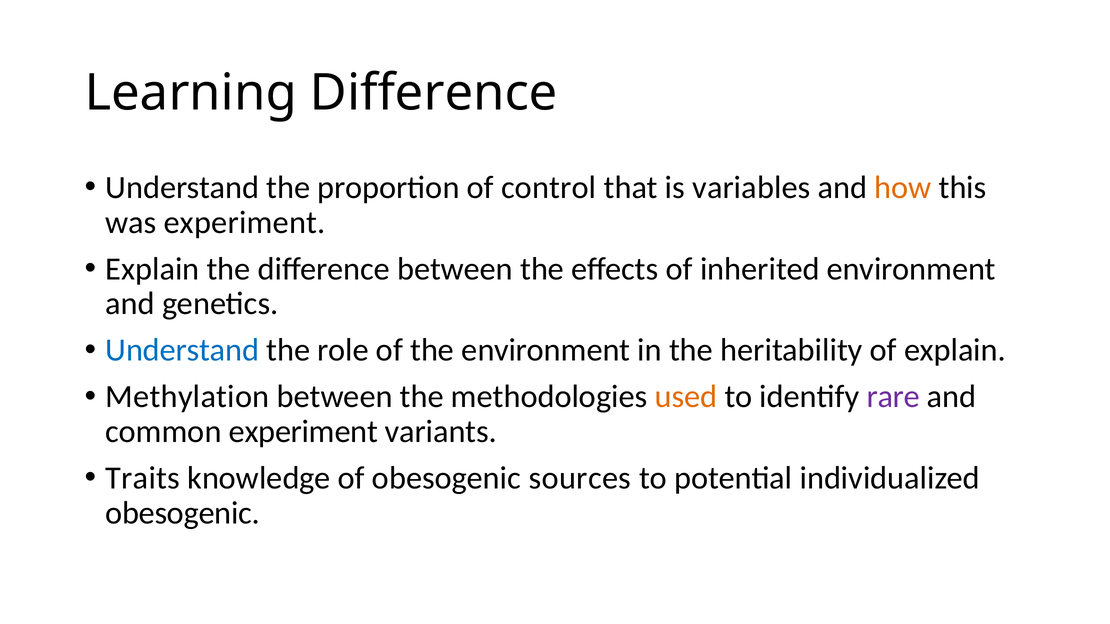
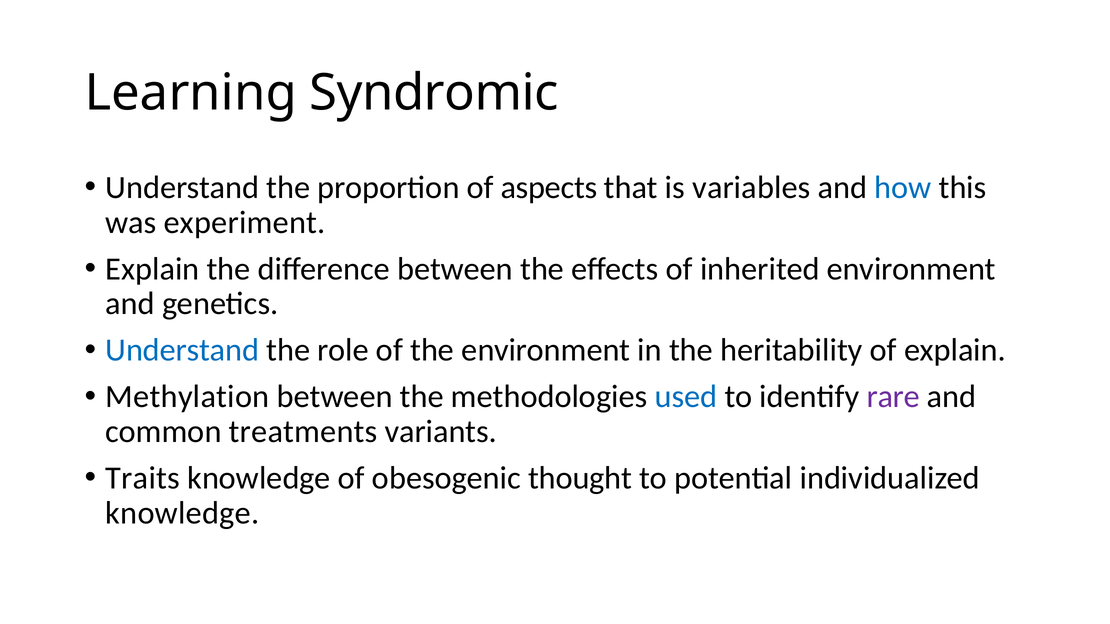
Learning Difference: Difference -> Syndromic
control: control -> aspects
how colour: orange -> blue
used colour: orange -> blue
common experiment: experiment -> treatments
sources: sources -> thought
obesogenic at (183, 513): obesogenic -> knowledge
